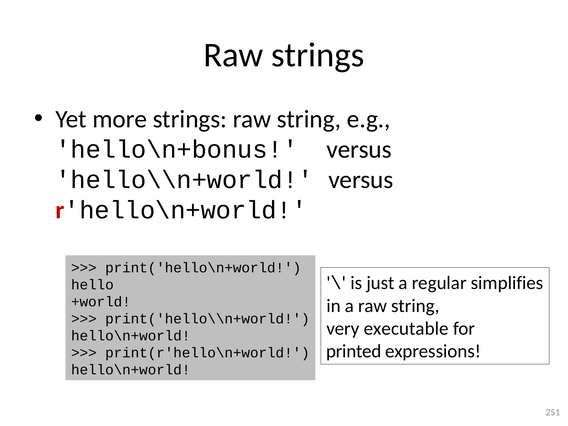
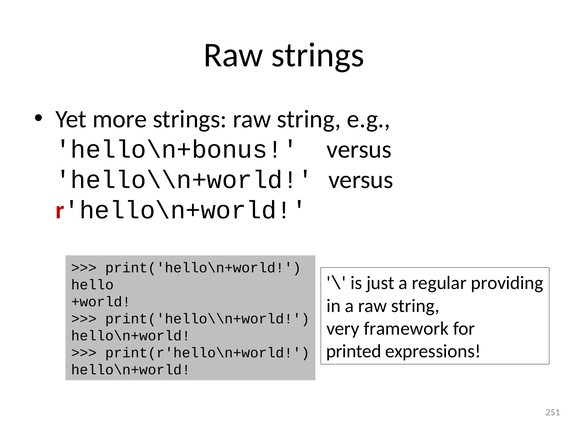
simplifies: simplifies -> providing
executable: executable -> framework
